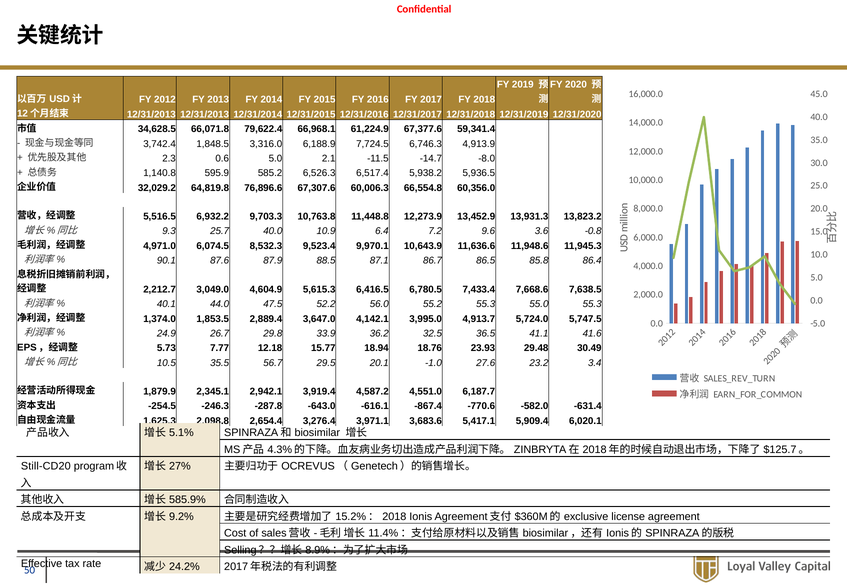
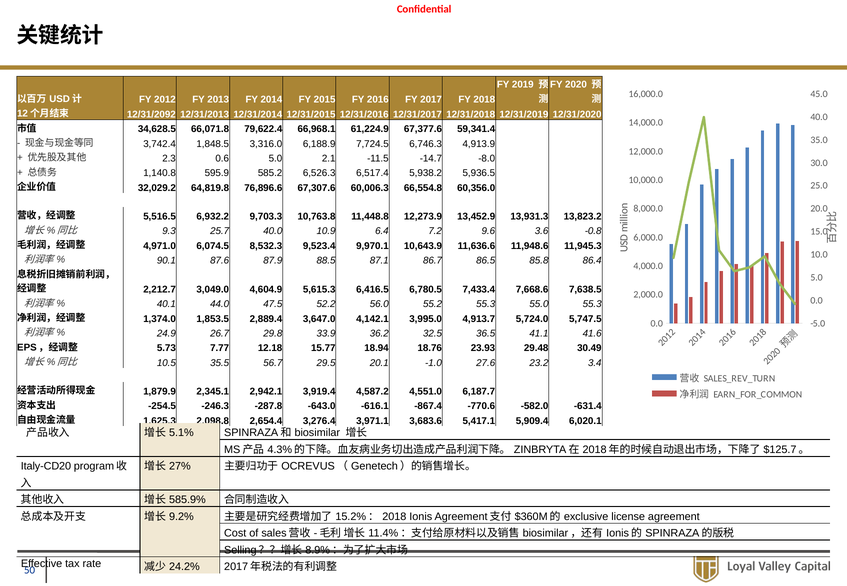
12/31/2013 at (151, 114): 12/31/2013 -> 12/31/2092
Still-CD20: Still-CD20 -> Italy-CD20
